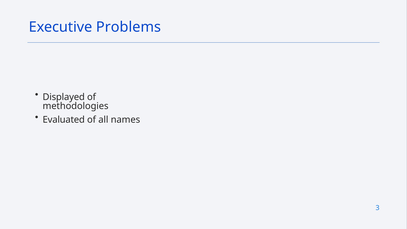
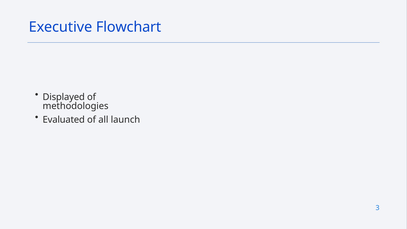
Problems: Problems -> Flowchart
names: names -> launch
